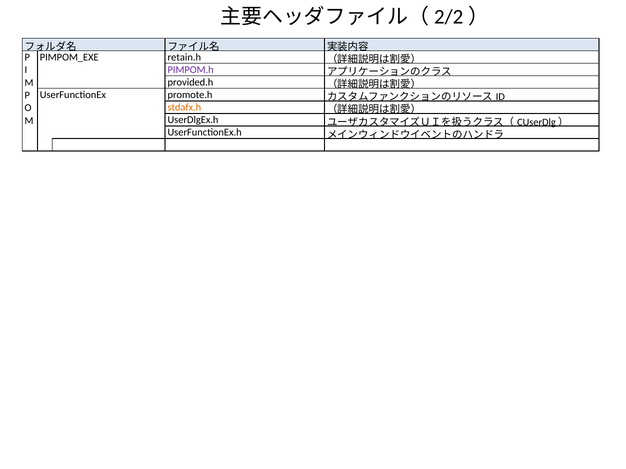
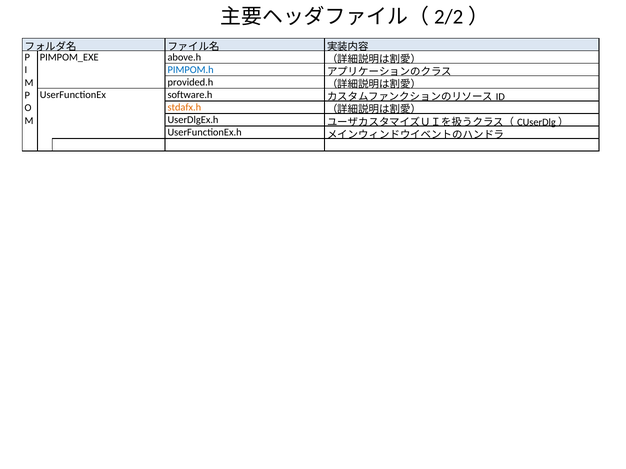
retain.h: retain.h -> above.h
PIMPOM.h colour: purple -> blue
promote.h: promote.h -> software.h
